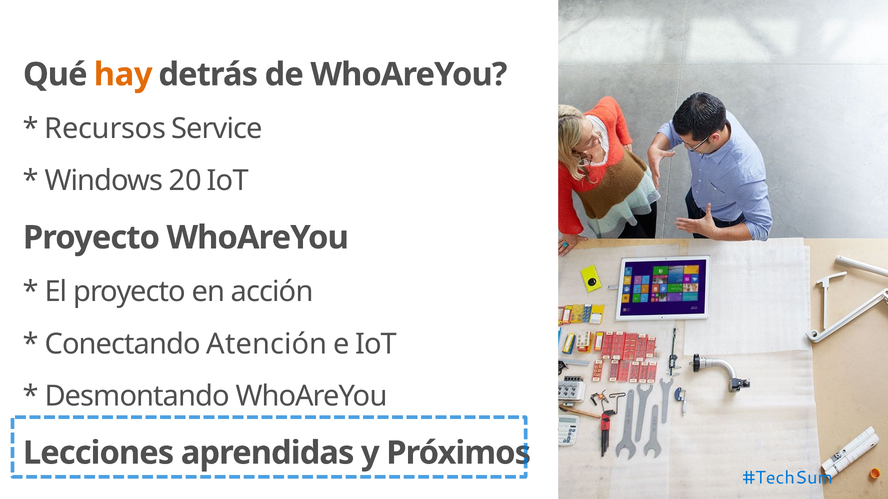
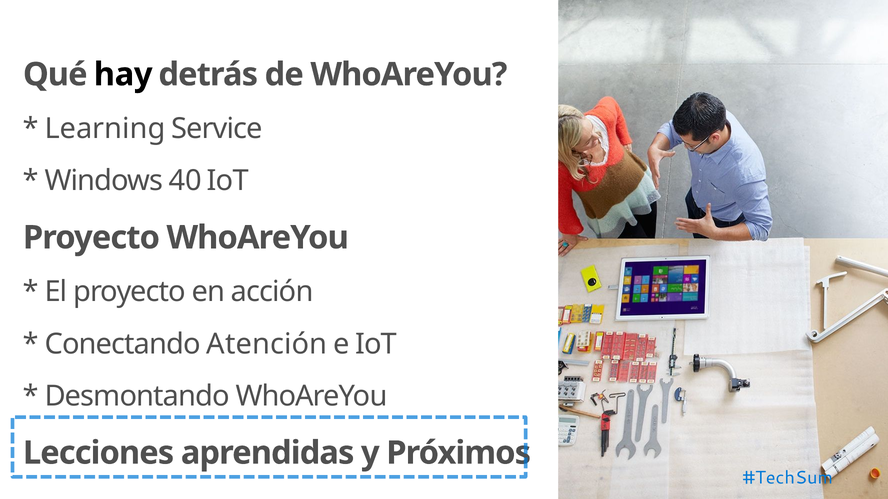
hay colour: orange -> black
Recursos: Recursos -> Learning
20: 20 -> 40
